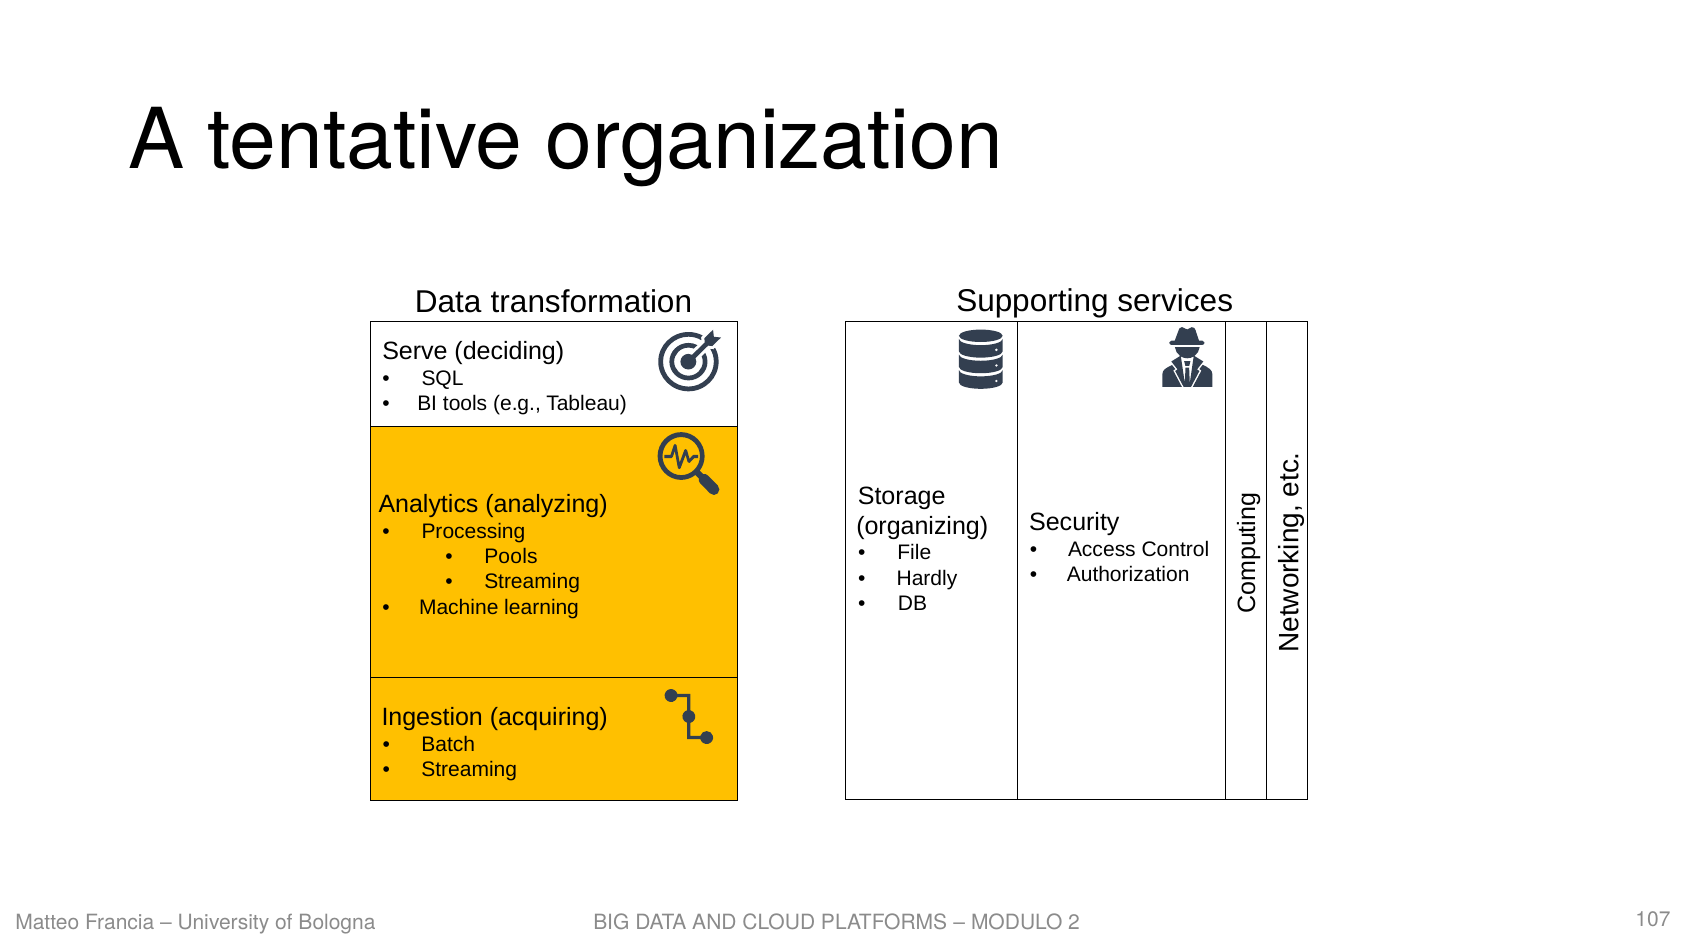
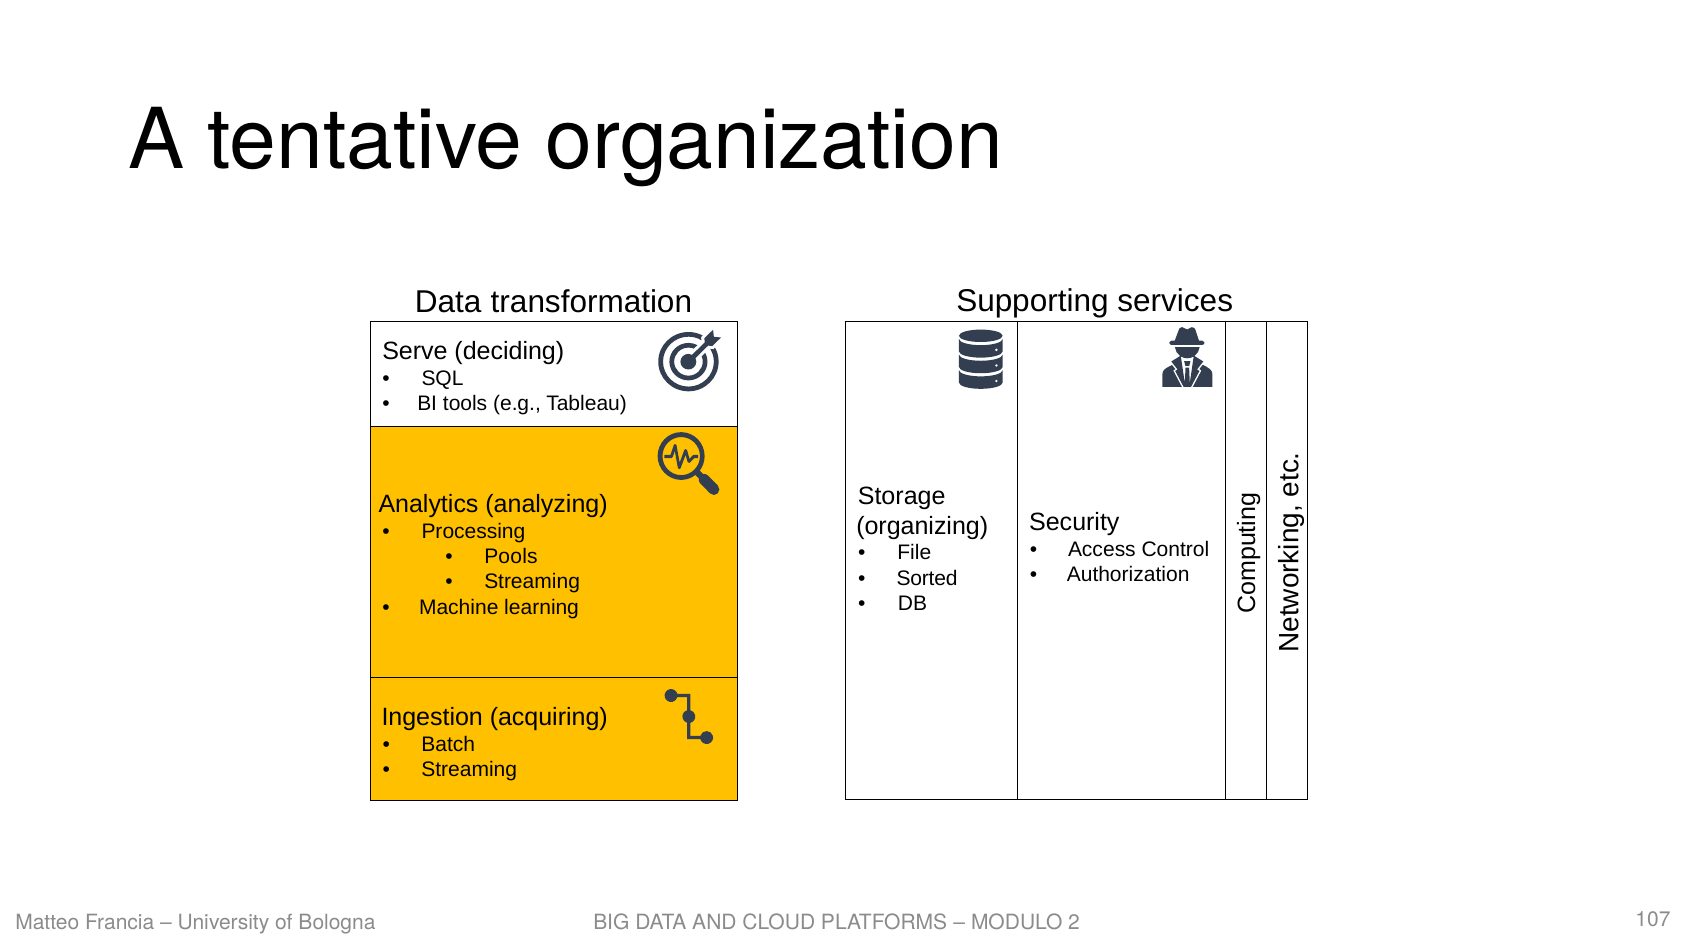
Hardly: Hardly -> Sorted
